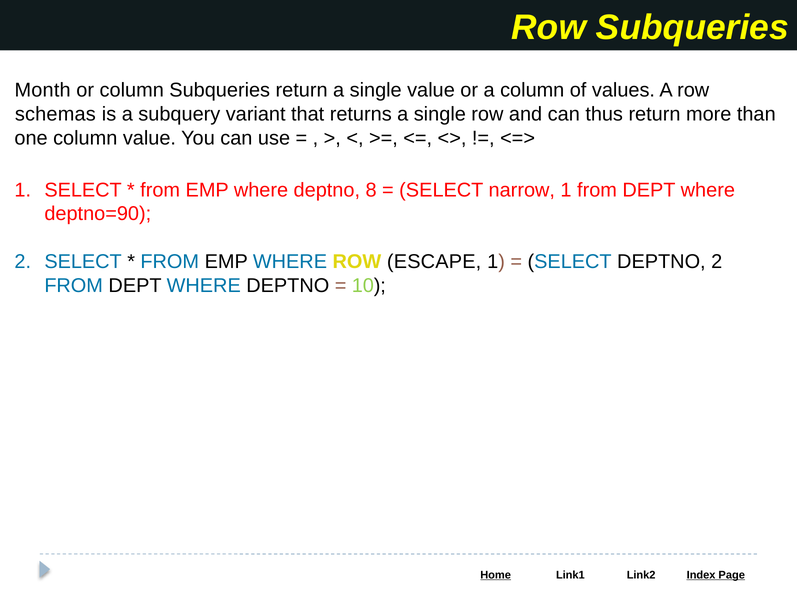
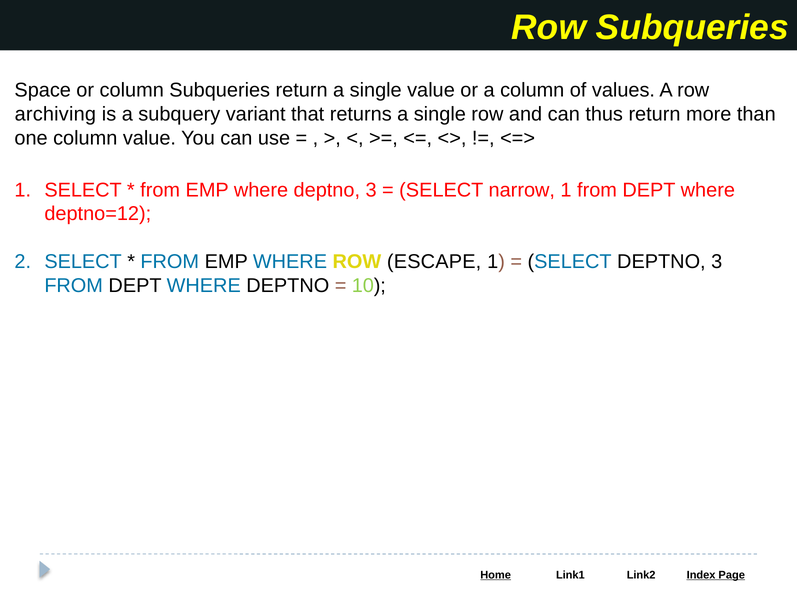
Month: Month -> Space
schemas: schemas -> archiving
where deptno 8: 8 -> 3
deptno=90: deptno=90 -> deptno=12
SELECT DEPTNO 2: 2 -> 3
